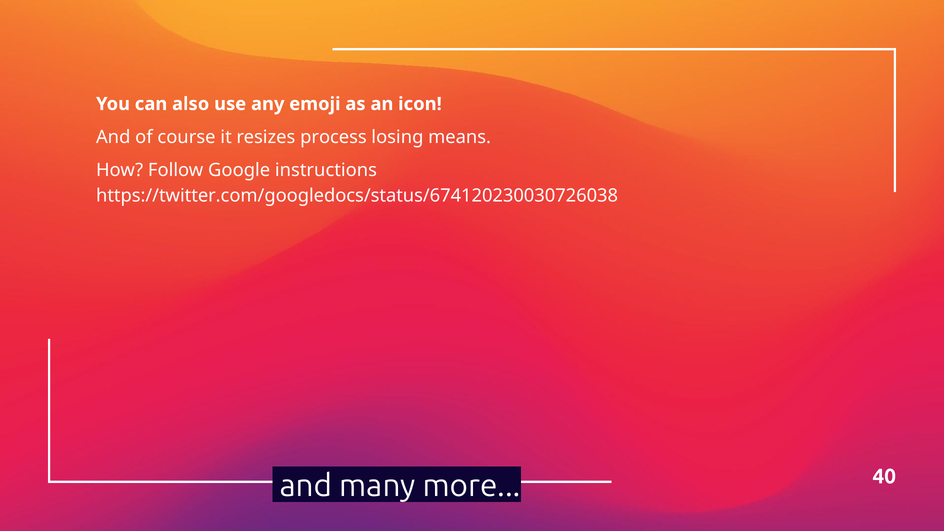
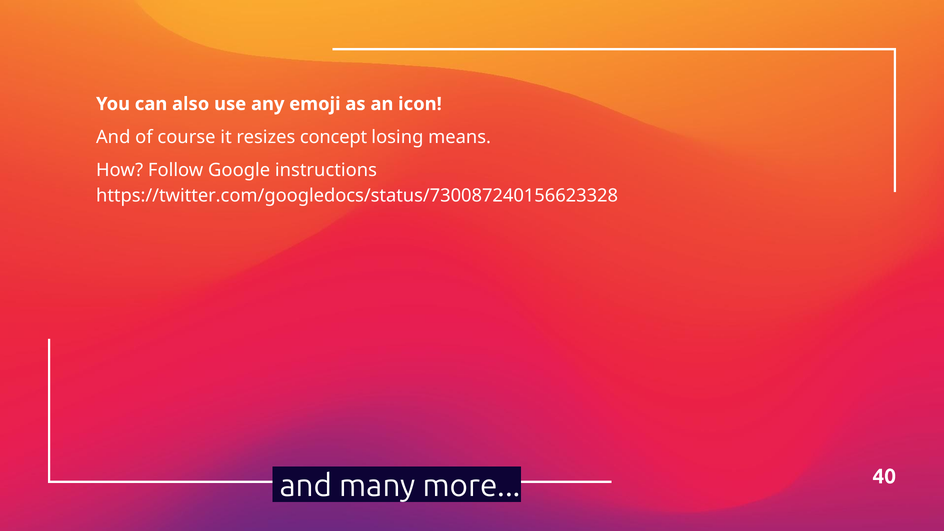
process: process -> concept
https://twitter.com/googledocs/status/674120230030726038: https://twitter.com/googledocs/status/674120230030726038 -> https://twitter.com/googledocs/status/730087240156623328
